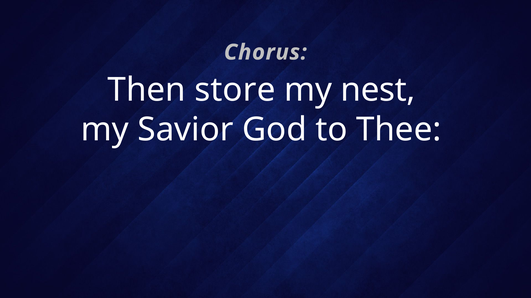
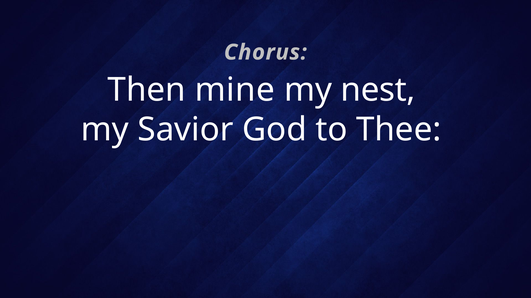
store: store -> mine
